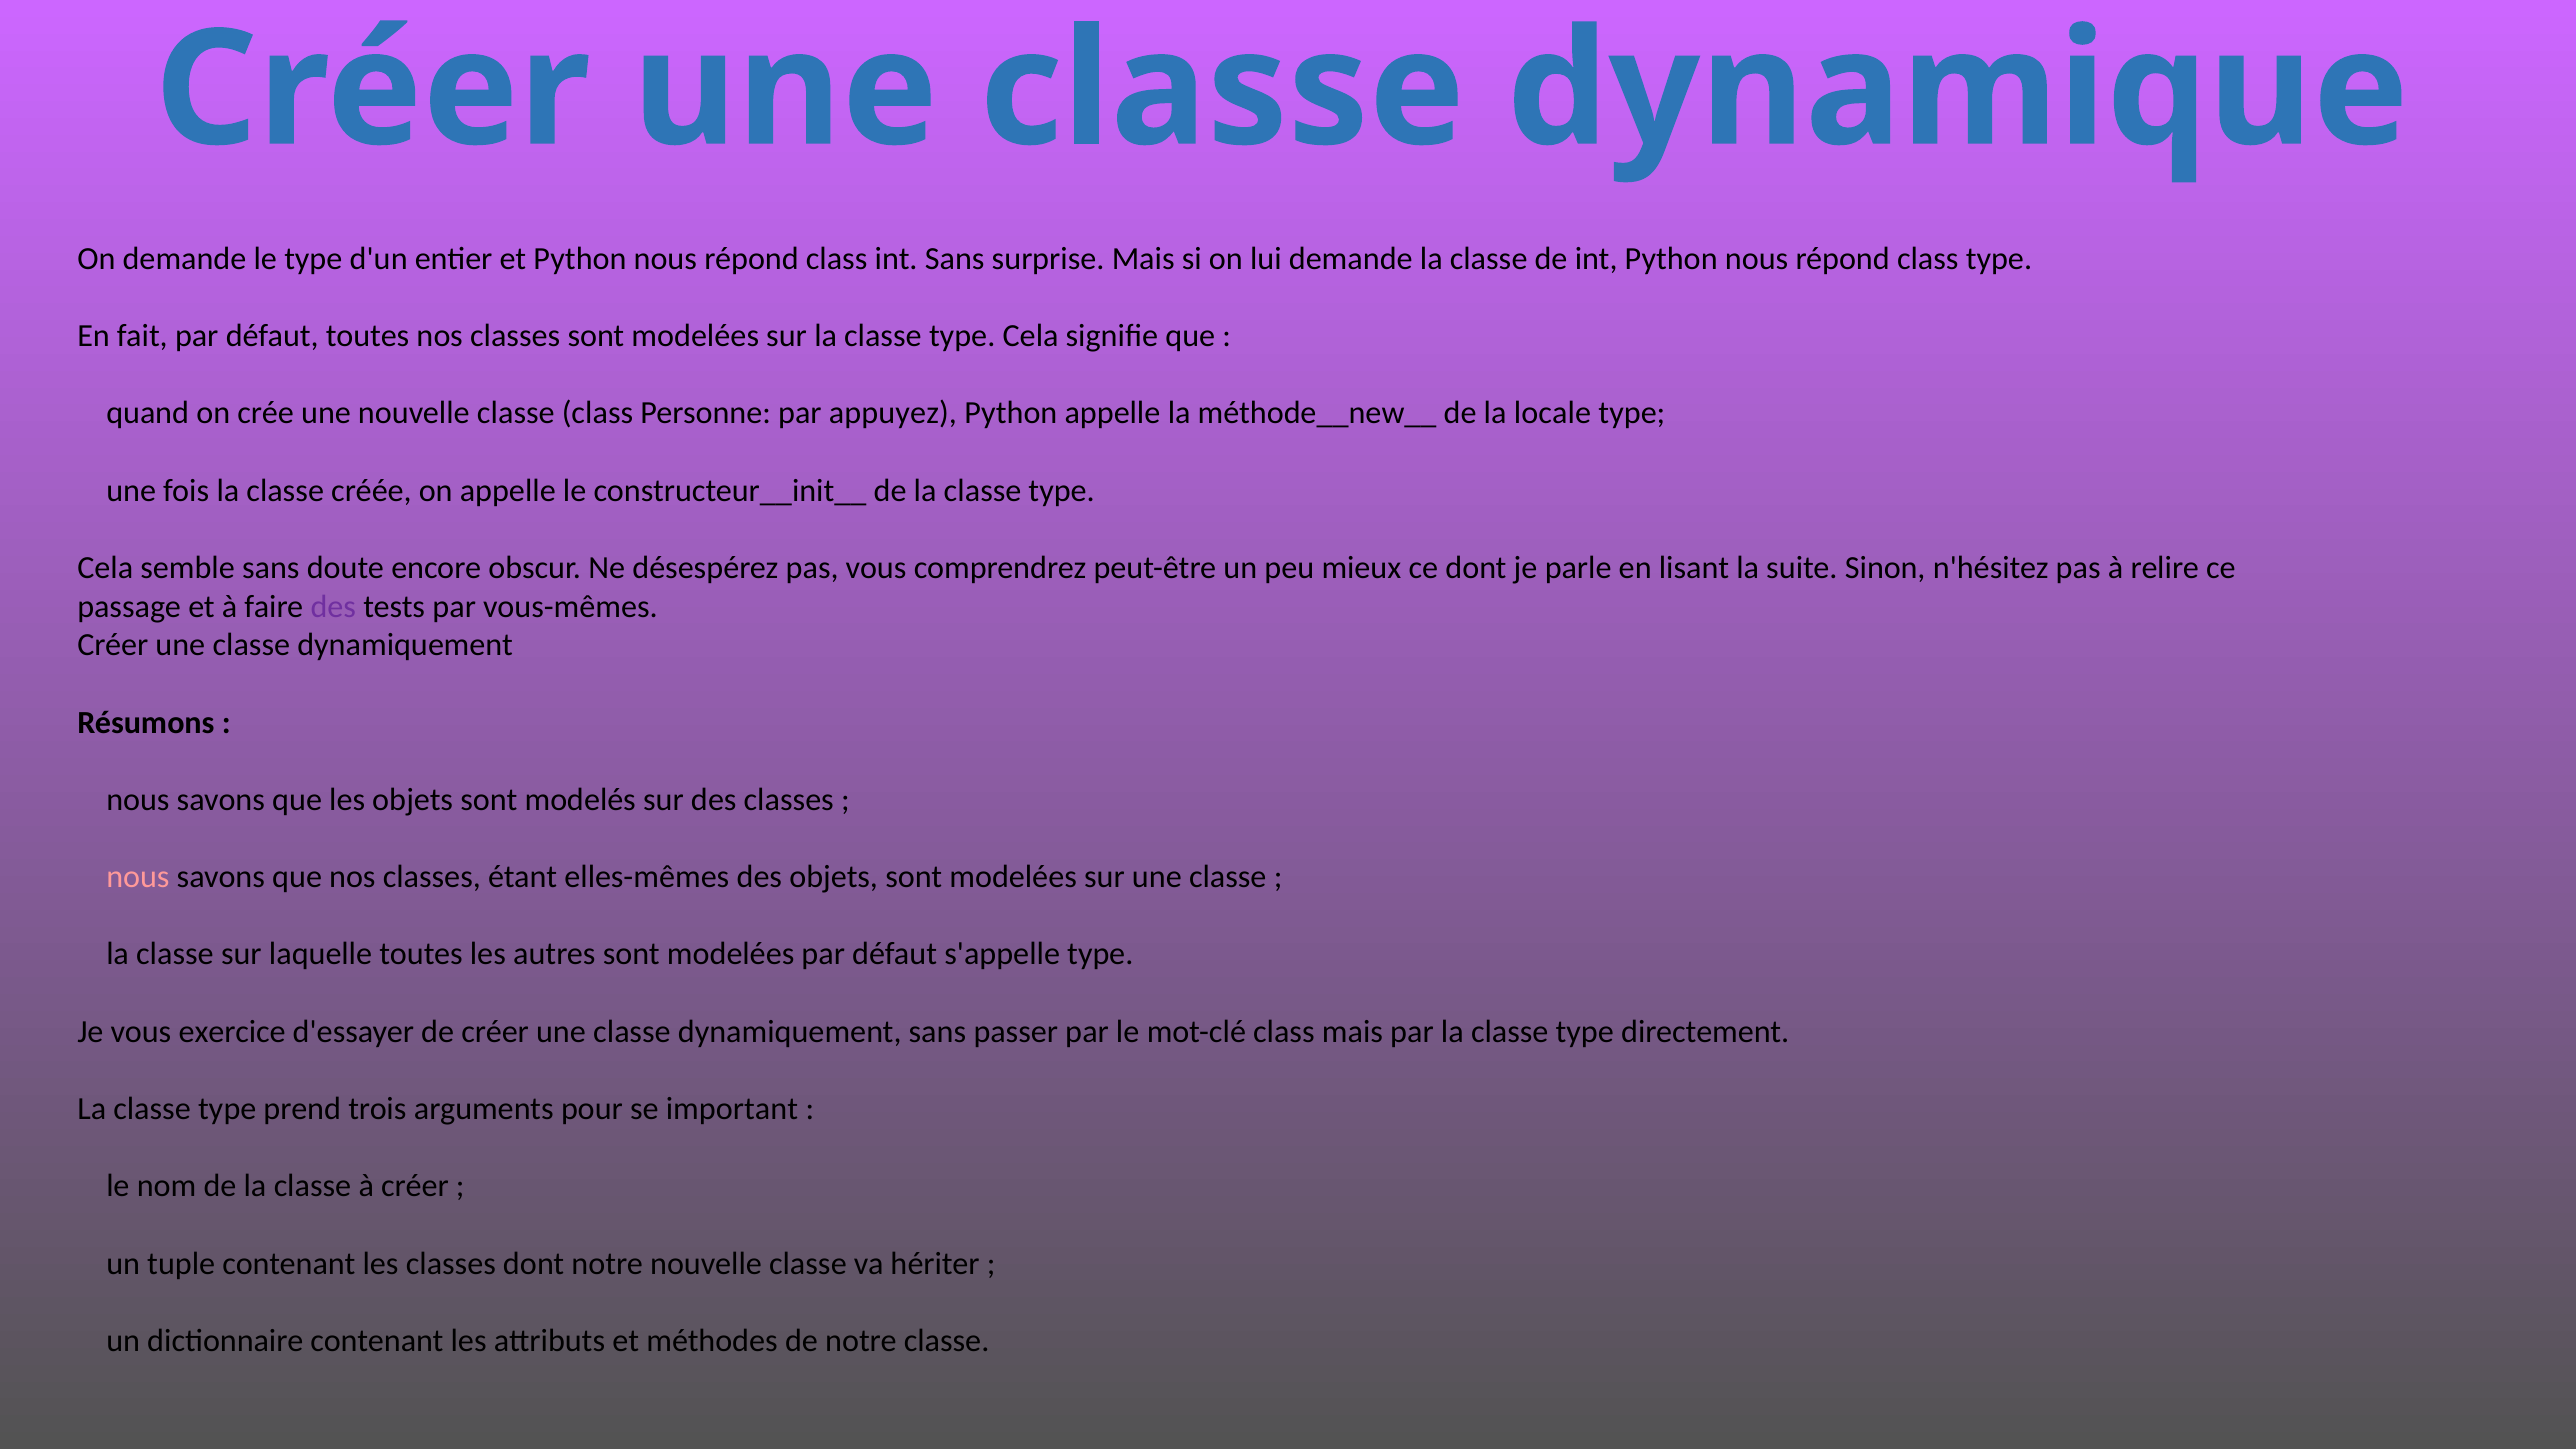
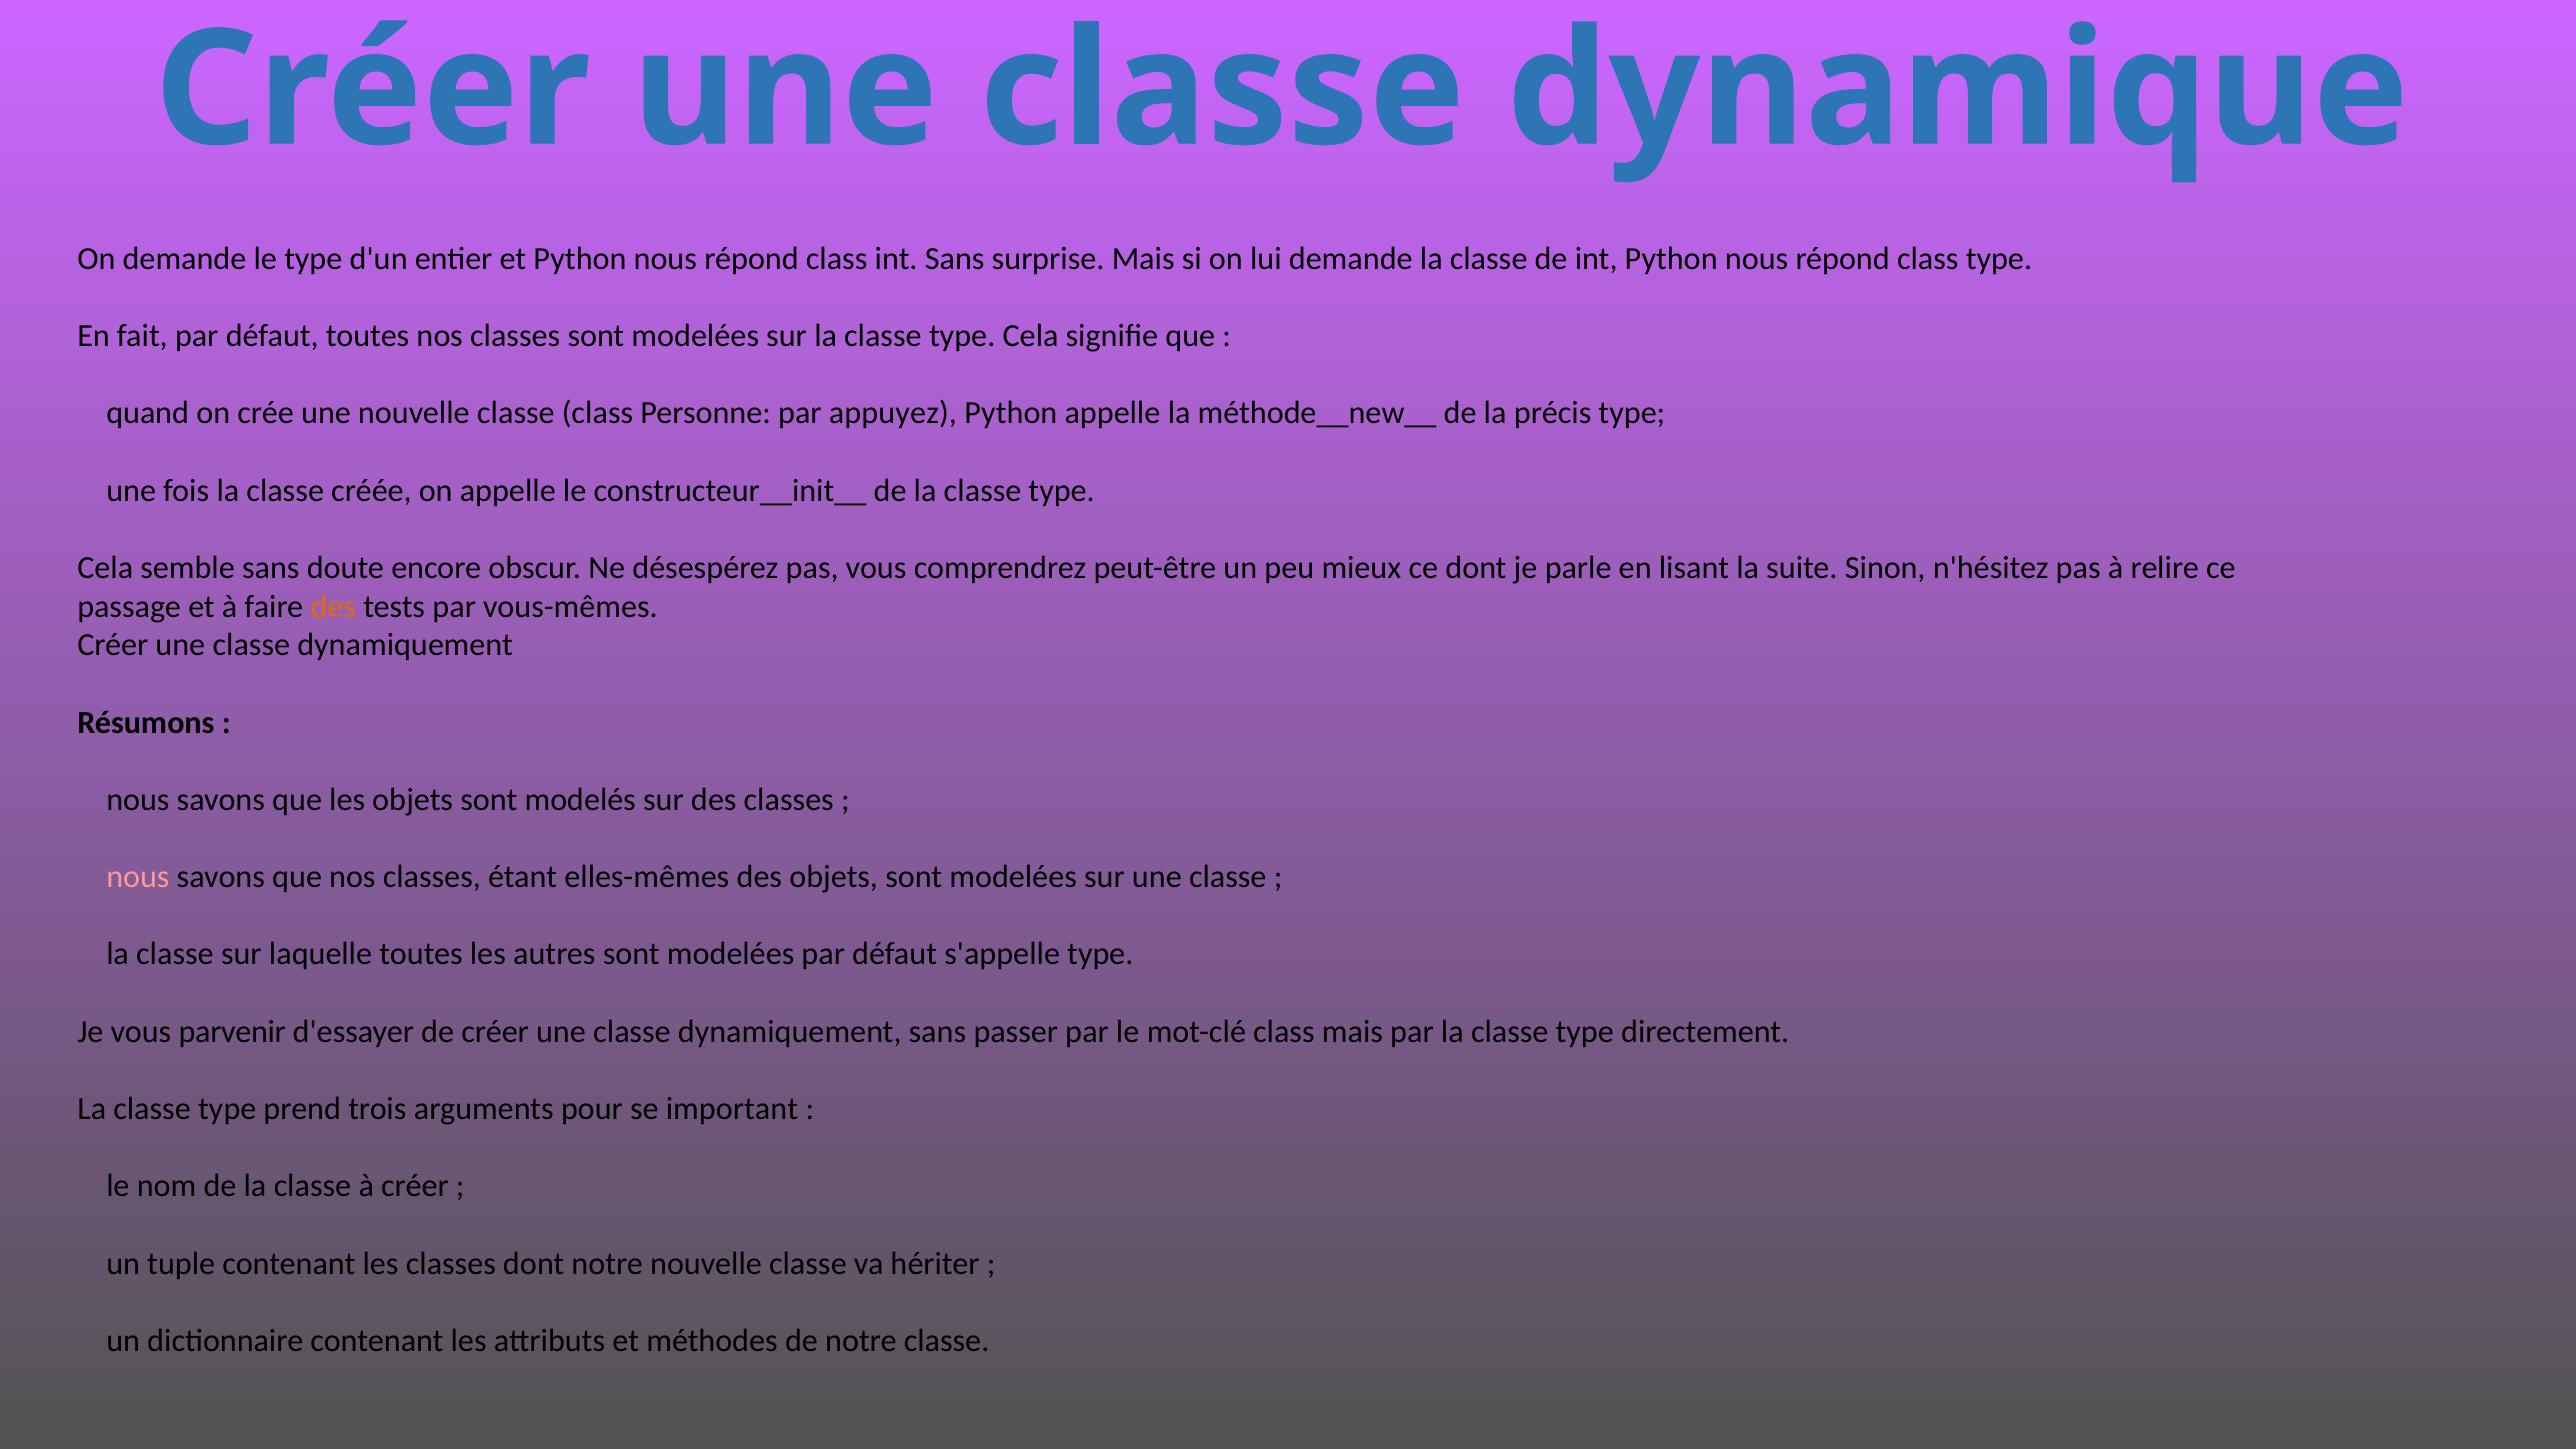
locale: locale -> précis
des at (333, 607) colour: purple -> orange
exercice: exercice -> parvenir
